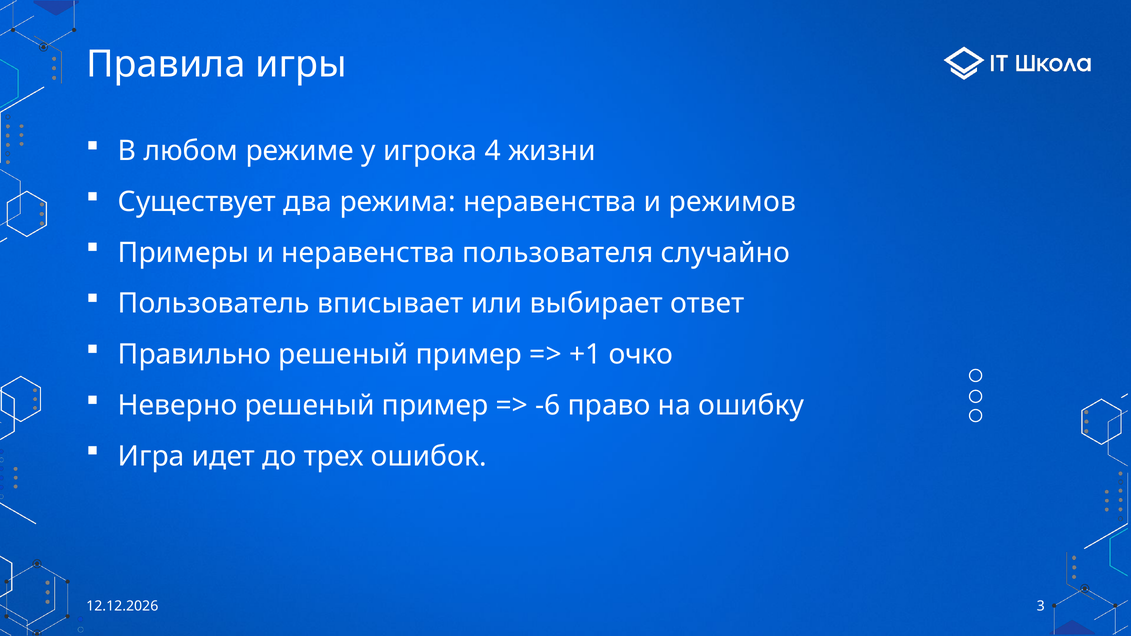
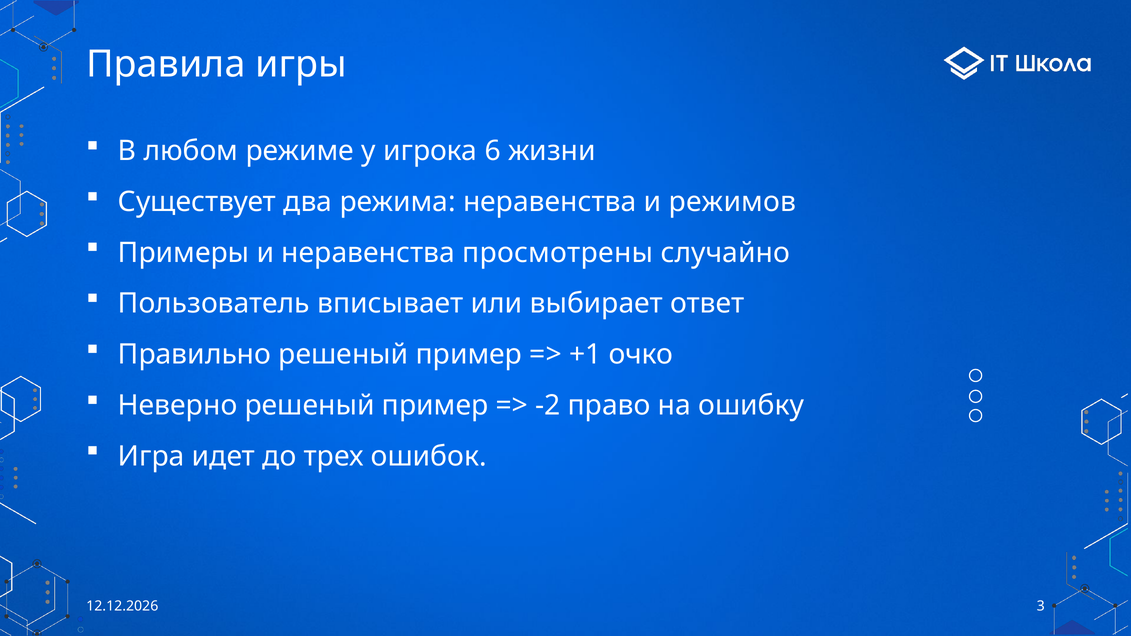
4: 4 -> 6
пользователя: пользователя -> просмотрены
-6: -6 -> -2
